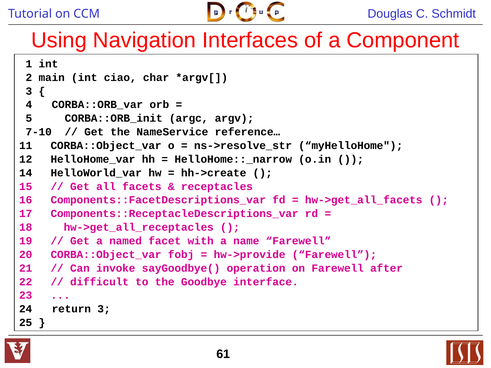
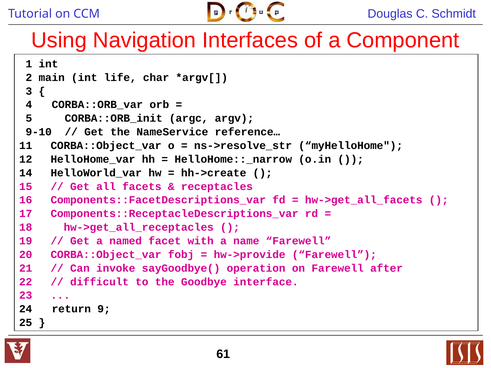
ciao: ciao -> life
7-10: 7-10 -> 9-10
return 3: 3 -> 9
